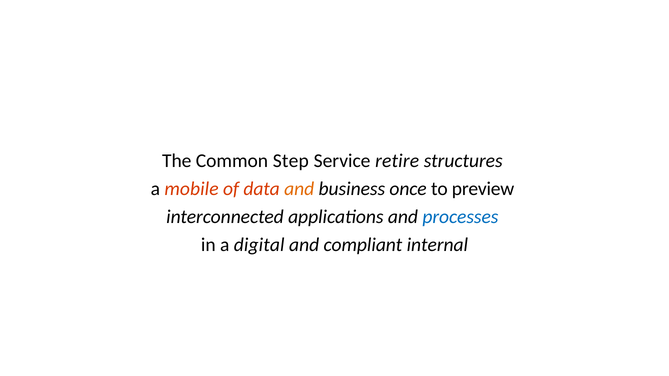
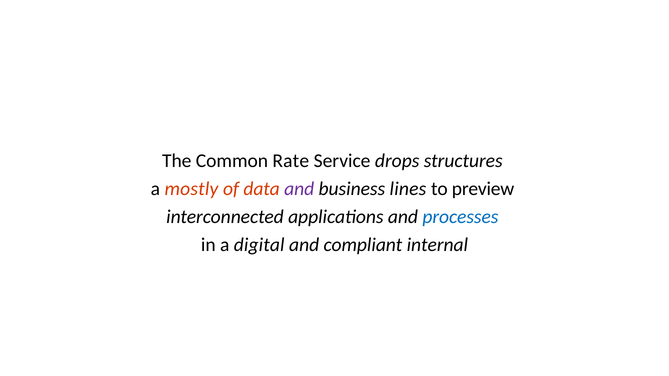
Step: Step -> Rate
retire: retire -> drops
mobile: mobile -> mostly
and at (299, 189) colour: orange -> purple
once: once -> lines
